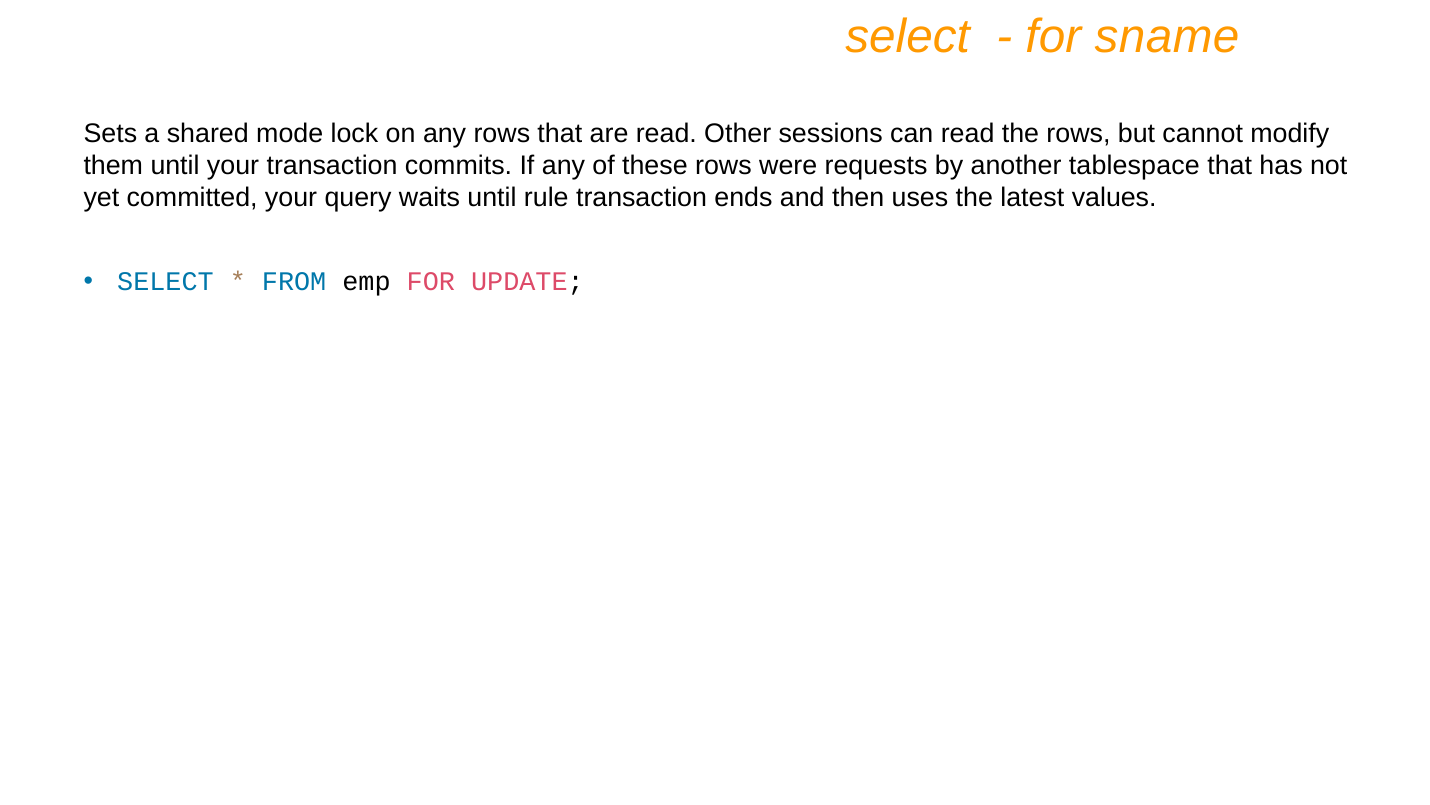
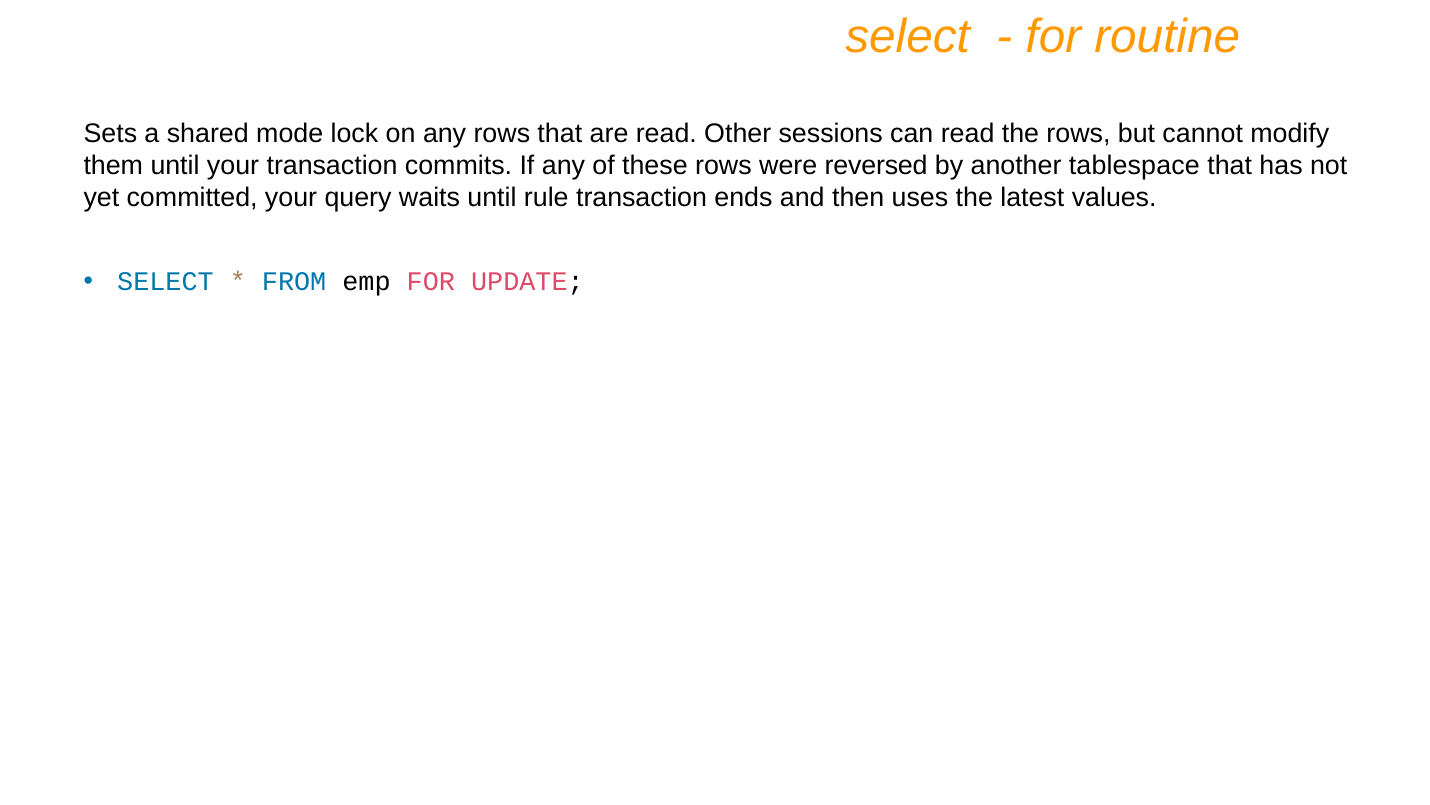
sname: sname -> routine
requests: requests -> reversed
